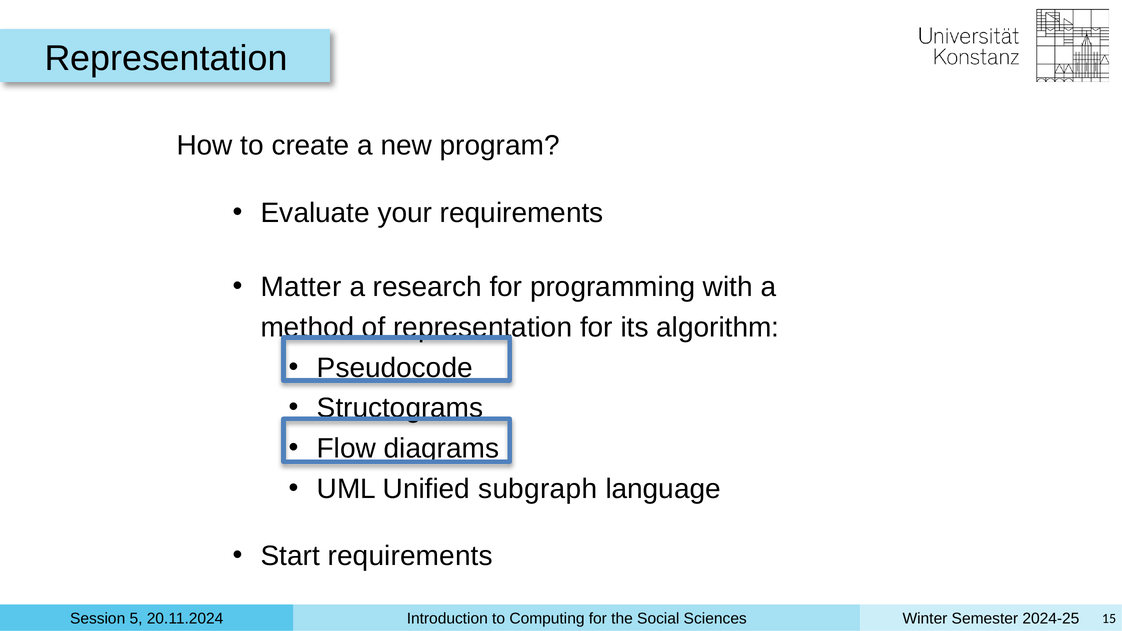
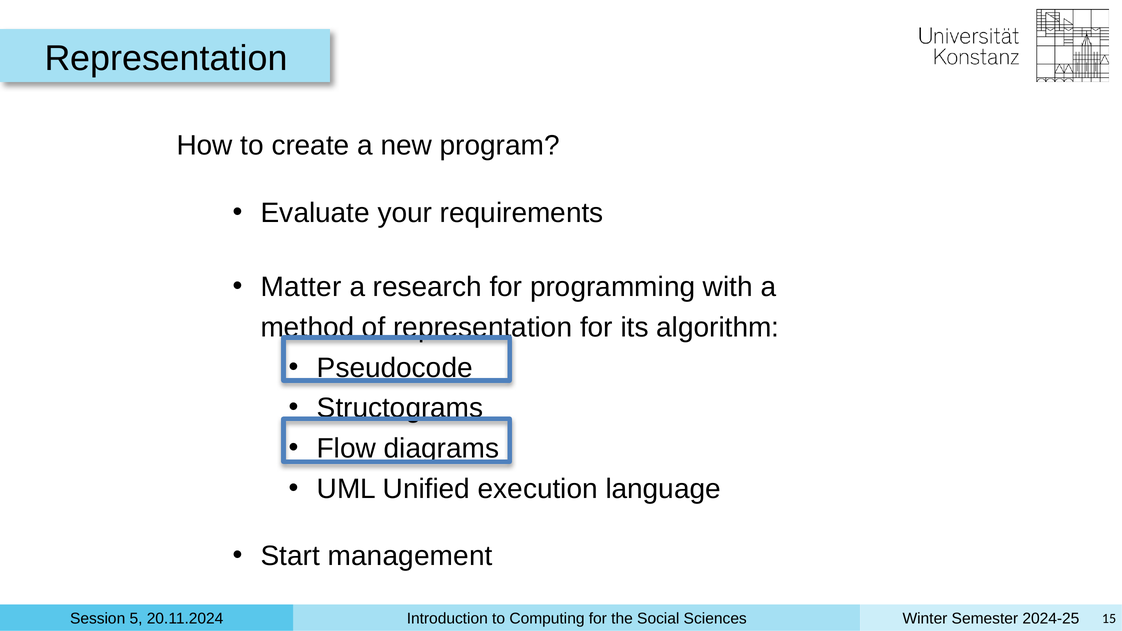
subgraph: subgraph -> execution
Start requirements: requirements -> management
